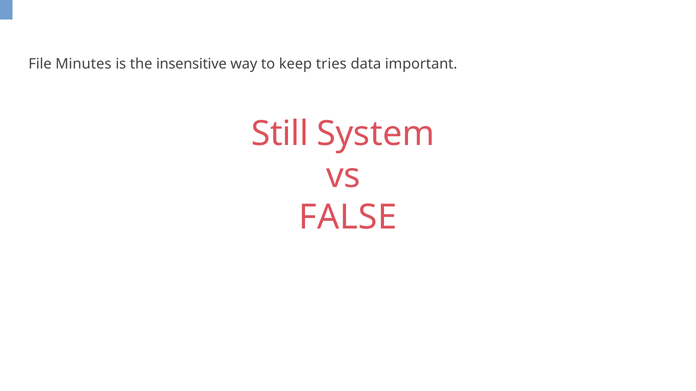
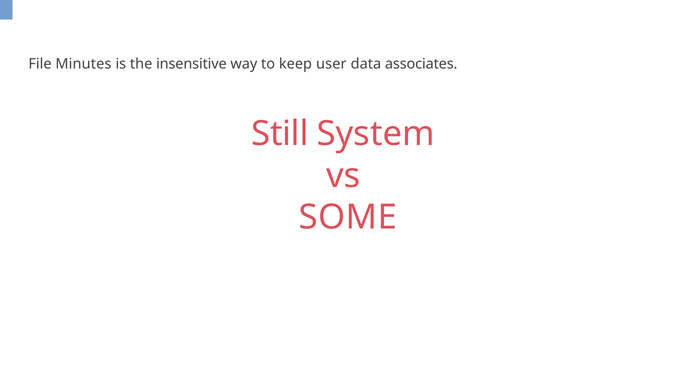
tries: tries -> user
important: important -> associates
FALSE: FALSE -> SOME
